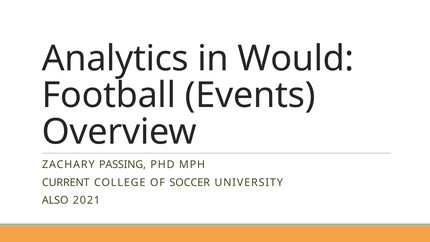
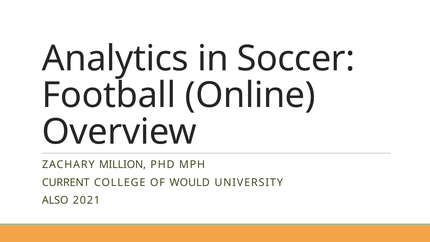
Would: Would -> Soccer
Events: Events -> Online
PASSING: PASSING -> MILLION
SOCCER: SOCCER -> WOULD
